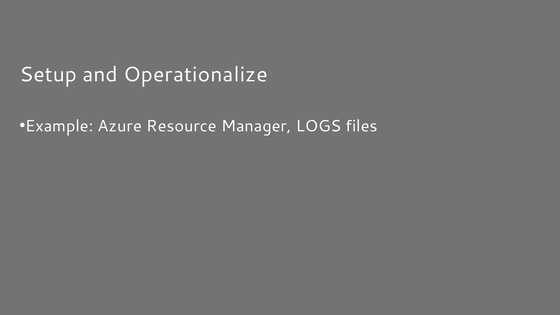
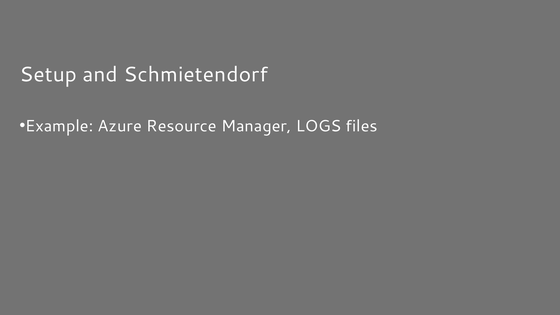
Operationalize: Operationalize -> Schmietendorf
